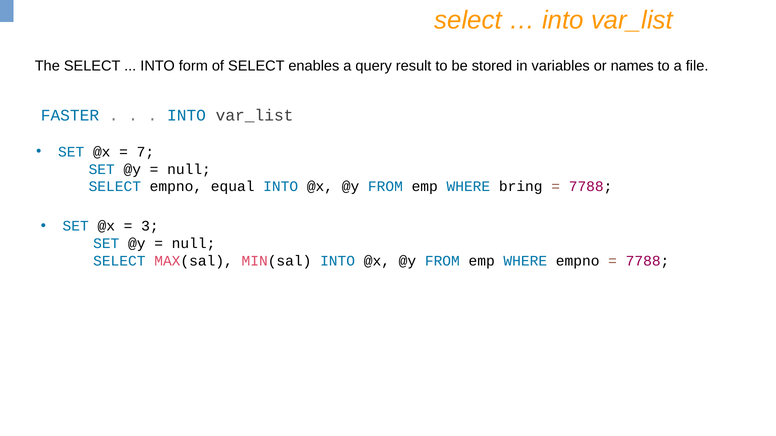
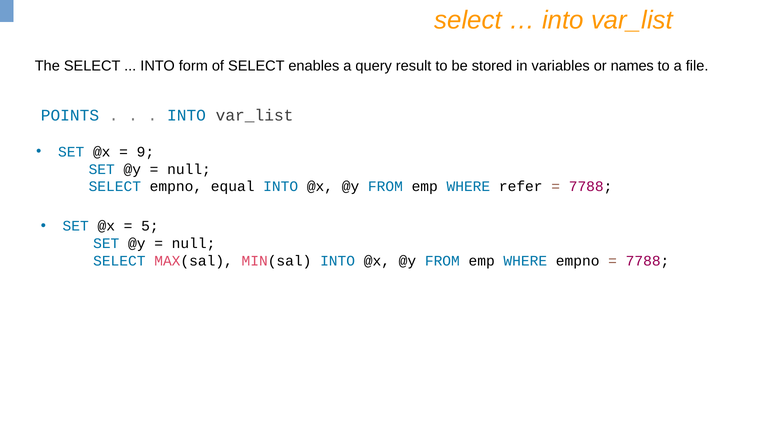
FASTER: FASTER -> POINTS
7: 7 -> 9
bring: bring -> refer
3: 3 -> 5
